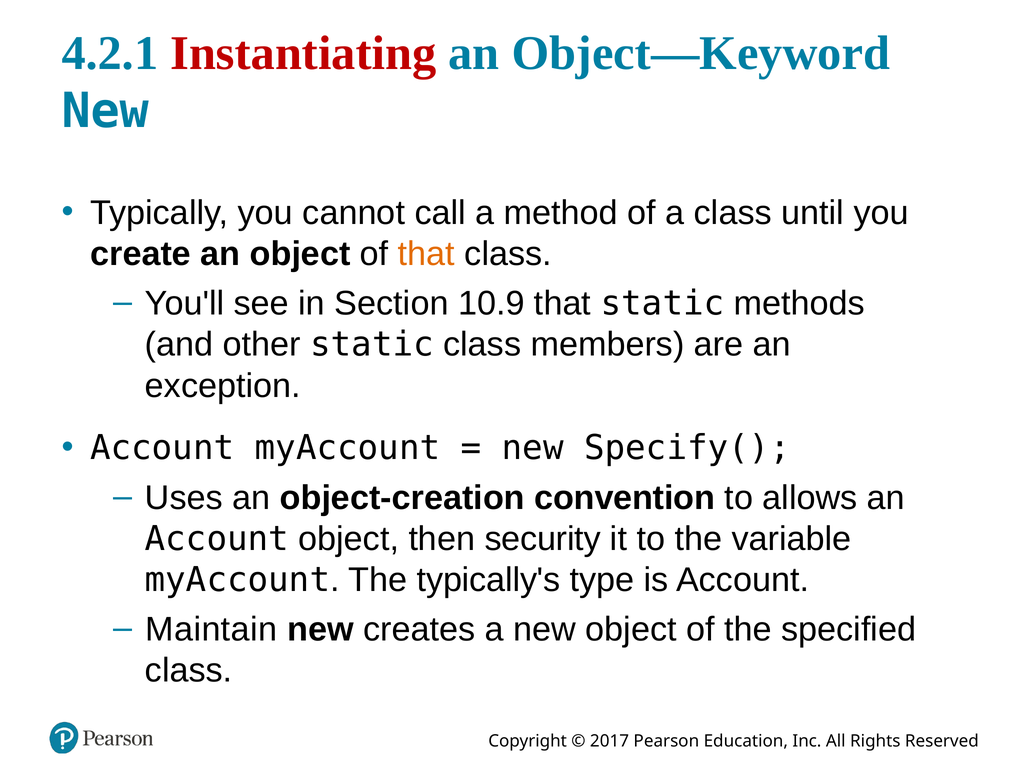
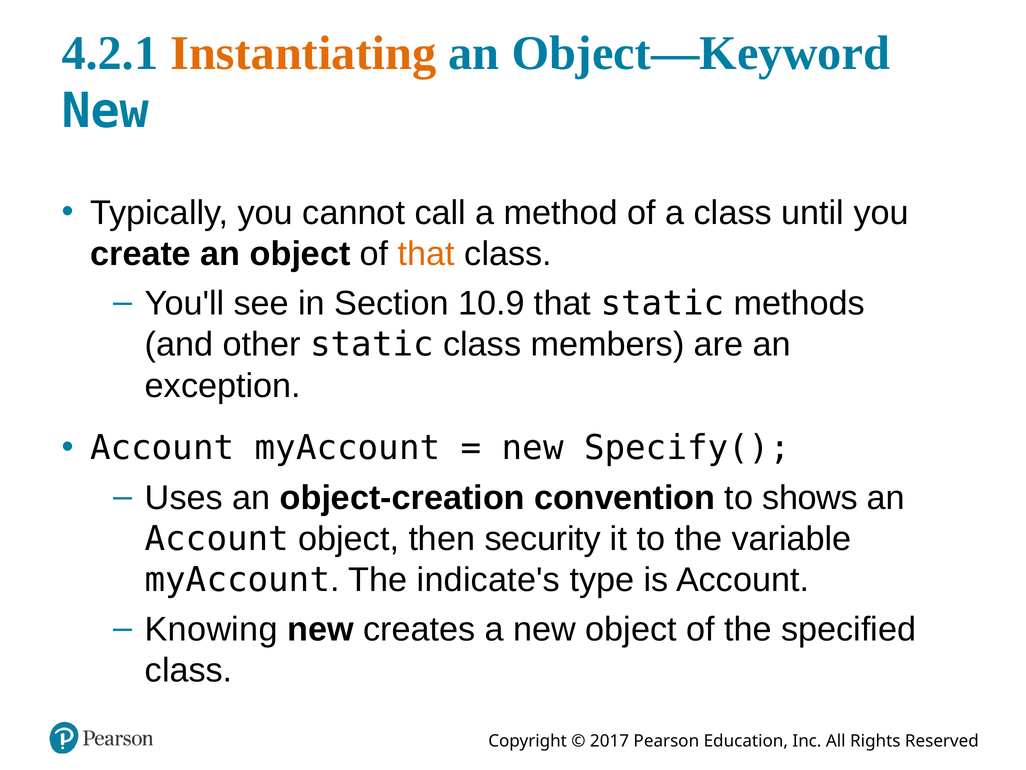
Instantiating colour: red -> orange
allows: allows -> shows
typically's: typically's -> indicate's
Maintain: Maintain -> Knowing
